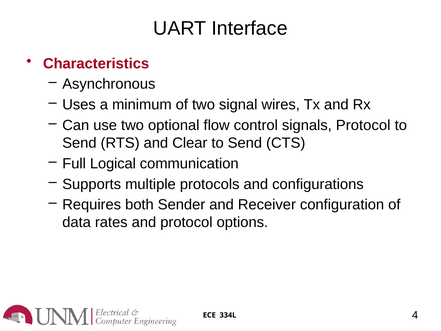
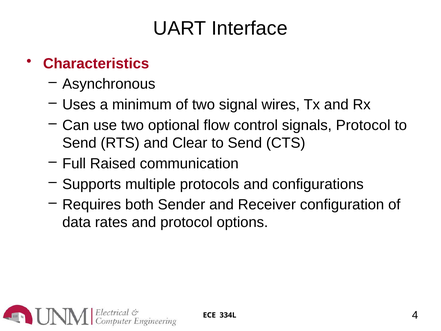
Logical: Logical -> Raised
